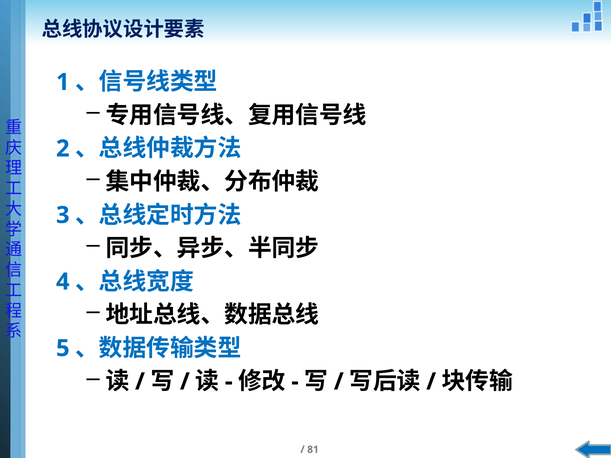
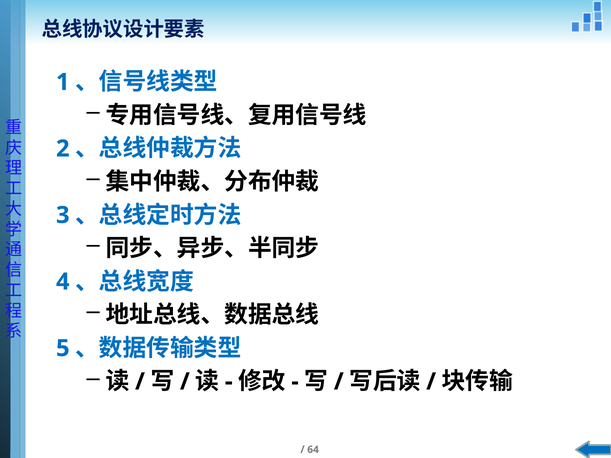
81: 81 -> 64
